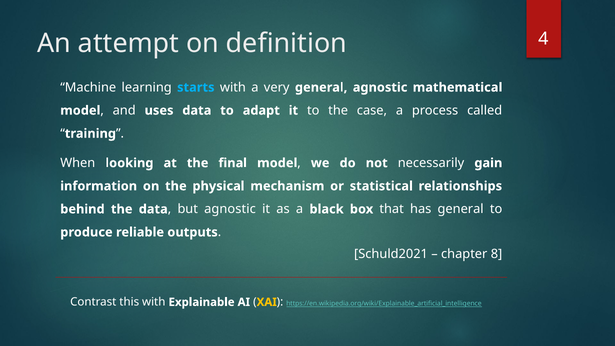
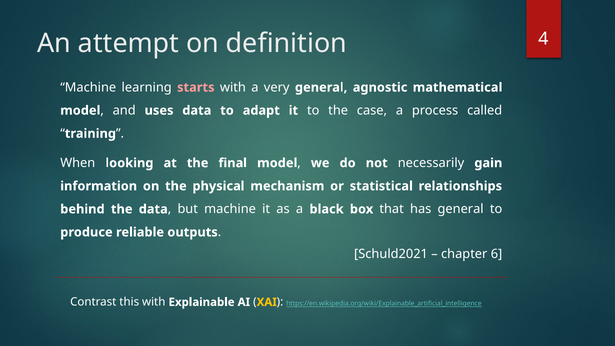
starts colour: light blue -> pink
but agnostic: agnostic -> machine
8: 8 -> 6
